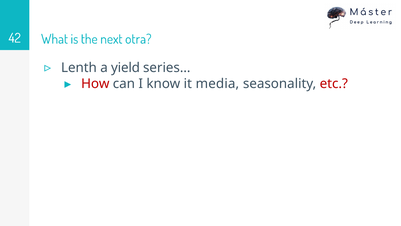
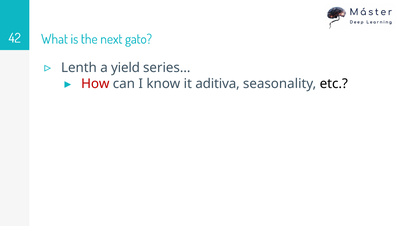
otra: otra -> gato
media: media -> aditiva
etc colour: red -> black
